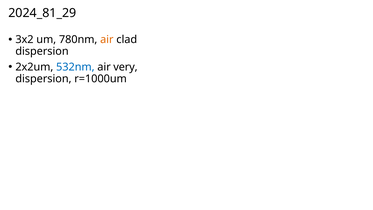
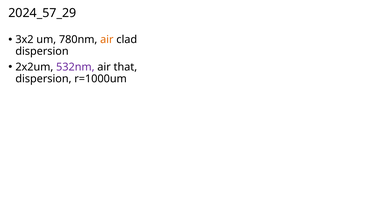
2024_81_29: 2024_81_29 -> 2024_57_29
532nm colour: blue -> purple
very: very -> that
